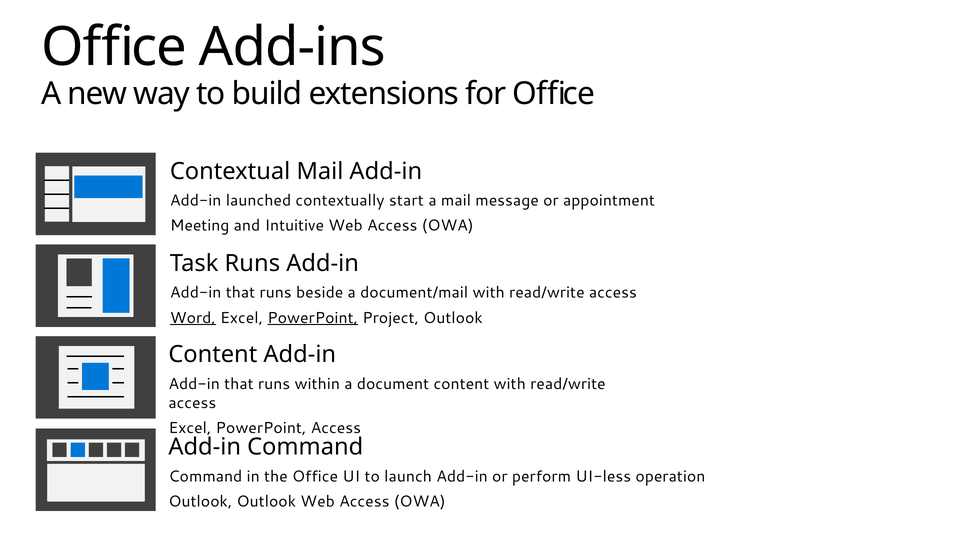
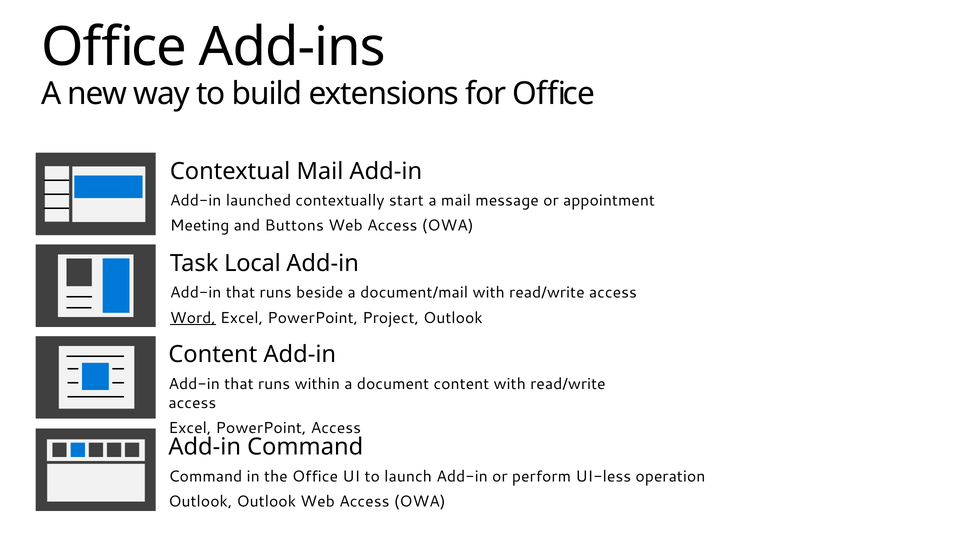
Intuitive: Intuitive -> Buttons
Task Runs: Runs -> Local
PowerPoint at (313, 318) underline: present -> none
